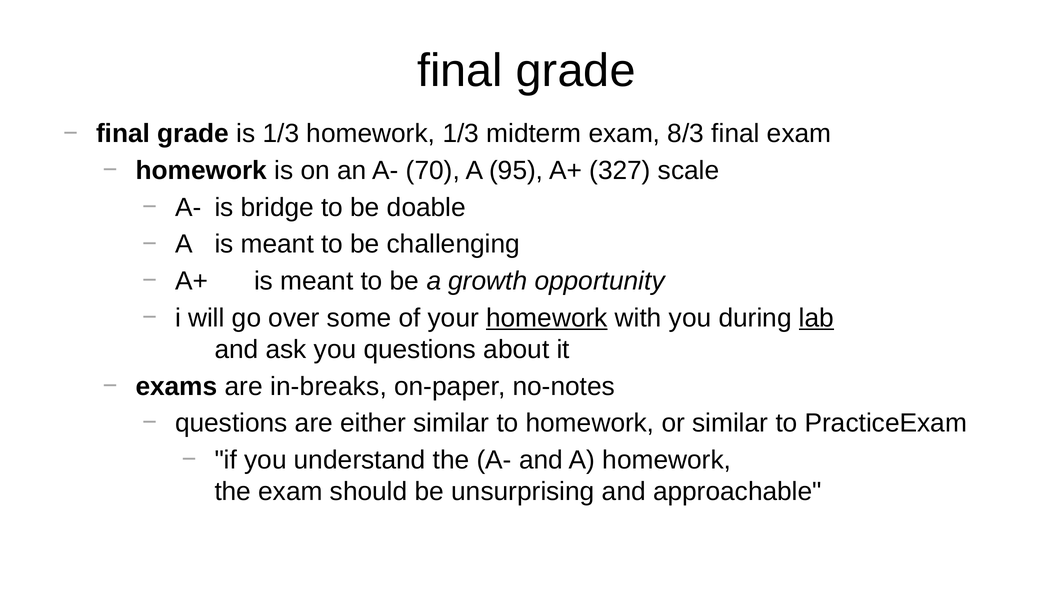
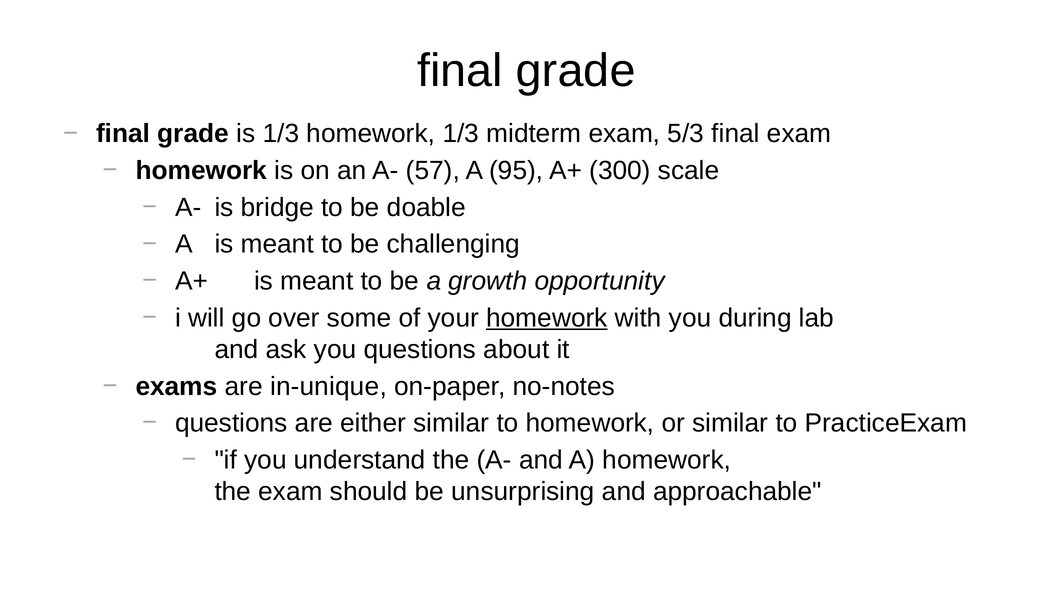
8/3: 8/3 -> 5/3
70: 70 -> 57
327: 327 -> 300
lab underline: present -> none
in-breaks: in-breaks -> in-unique
